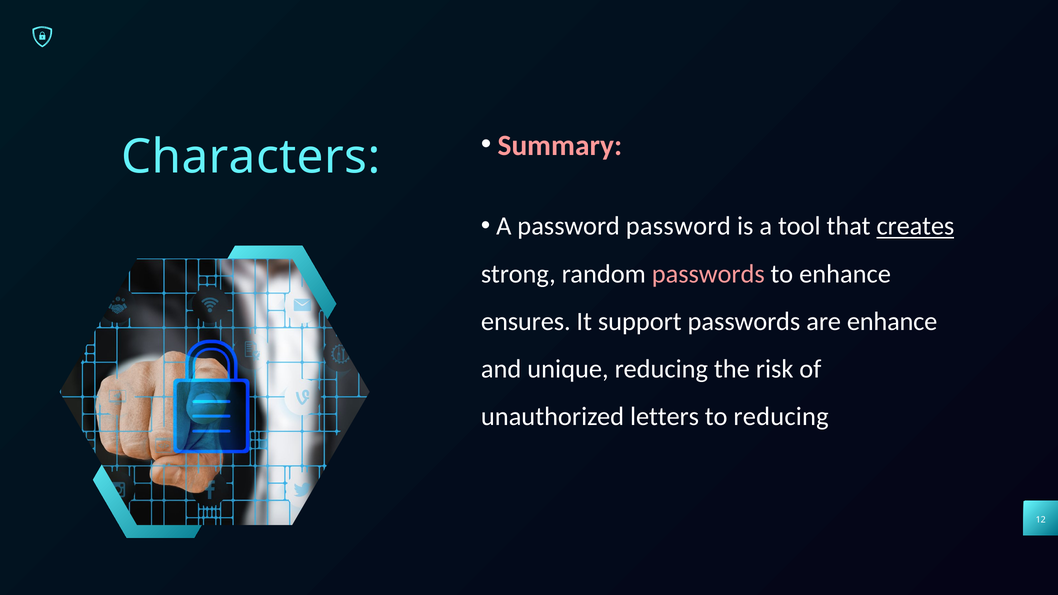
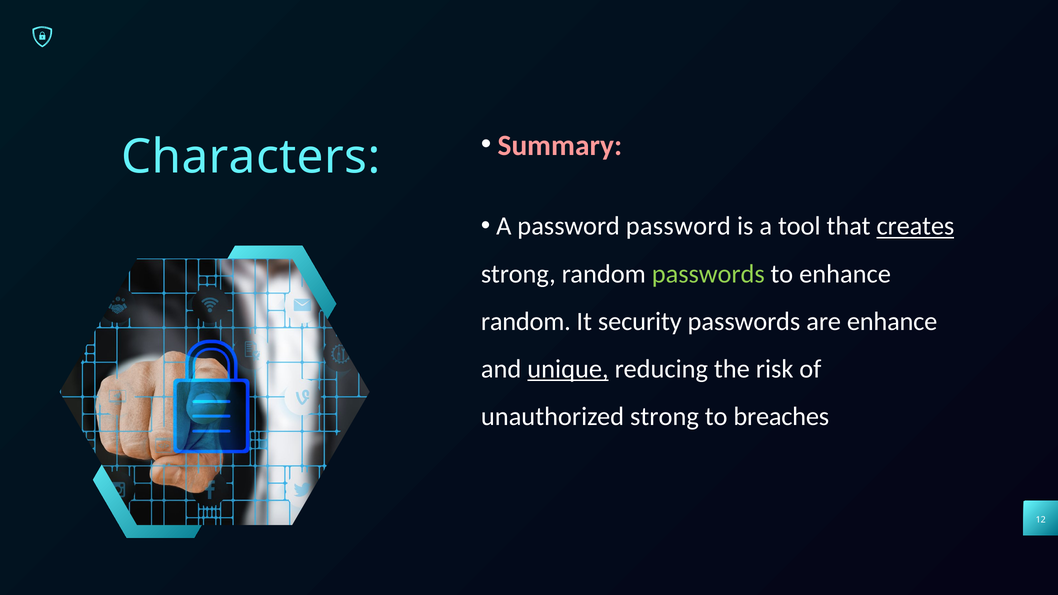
passwords at (708, 274) colour: pink -> light green
ensures at (526, 322): ensures -> random
support: support -> security
unique underline: none -> present
unauthorized letters: letters -> strong
to reducing: reducing -> breaches
